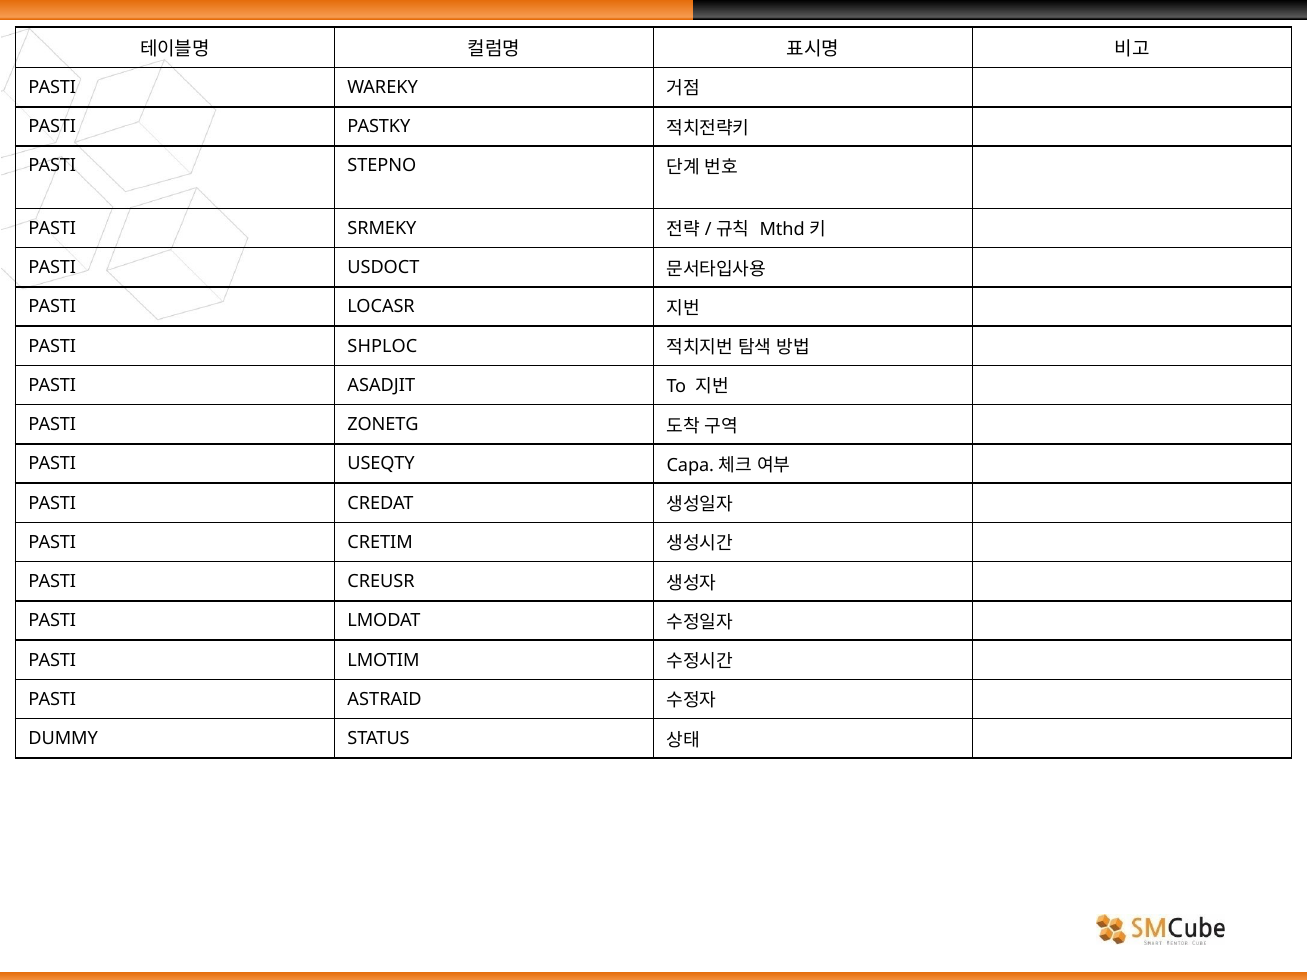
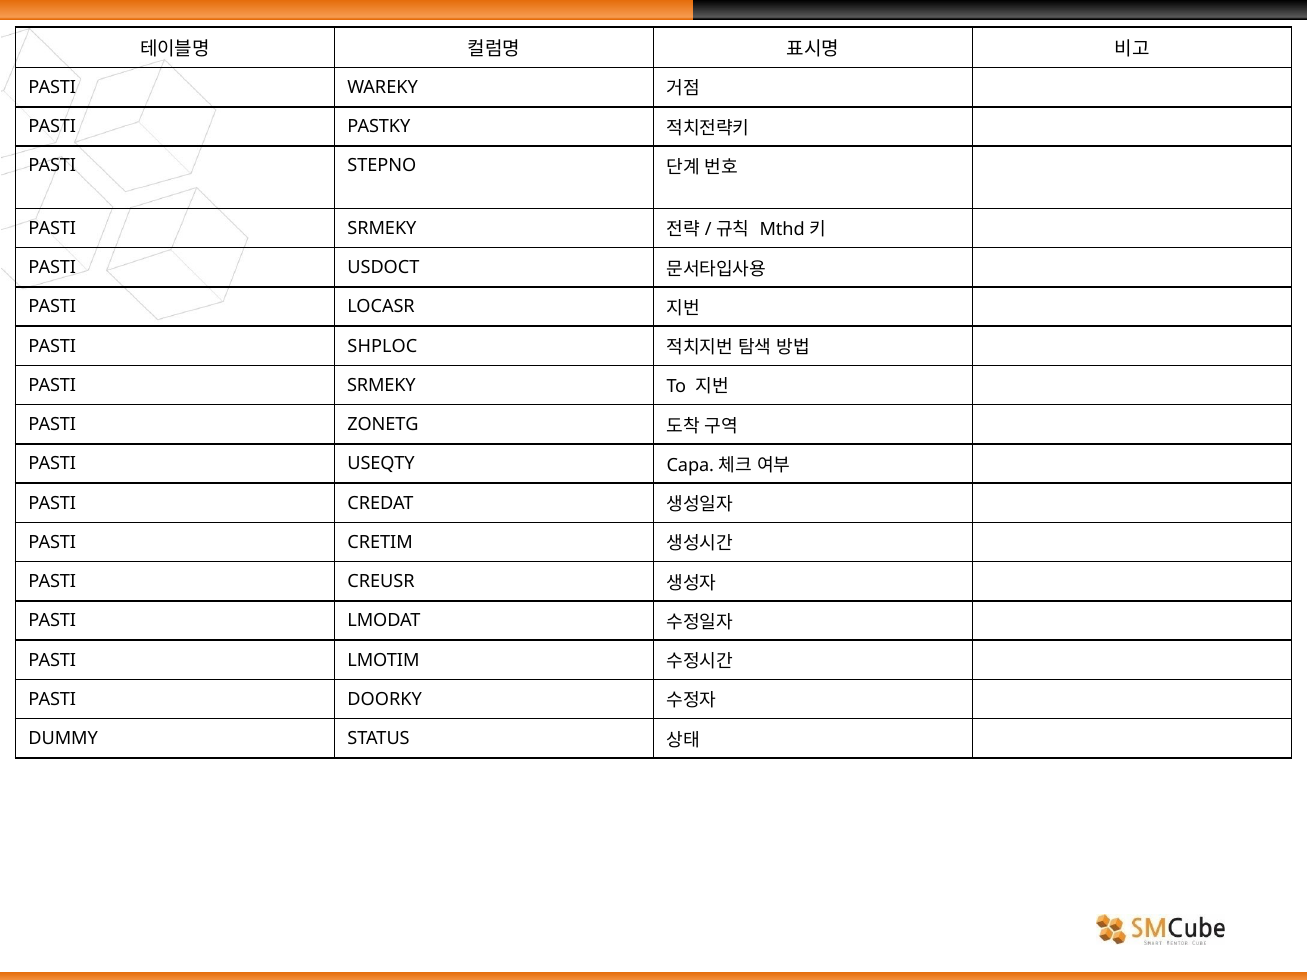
ASADJIT at (381, 385): ASADJIT -> SRMEKY
ASTRAID: ASTRAID -> DOORKY
